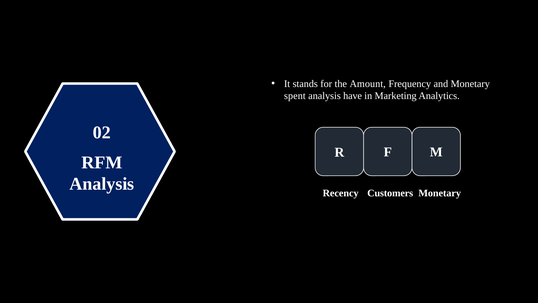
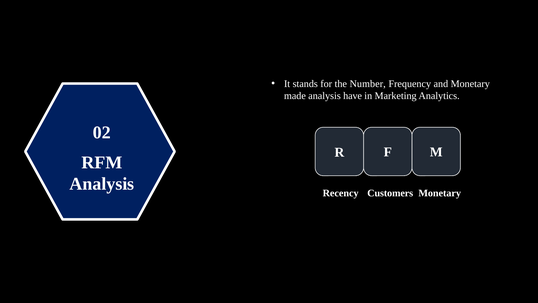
Amount: Amount -> Number
spent: spent -> made
